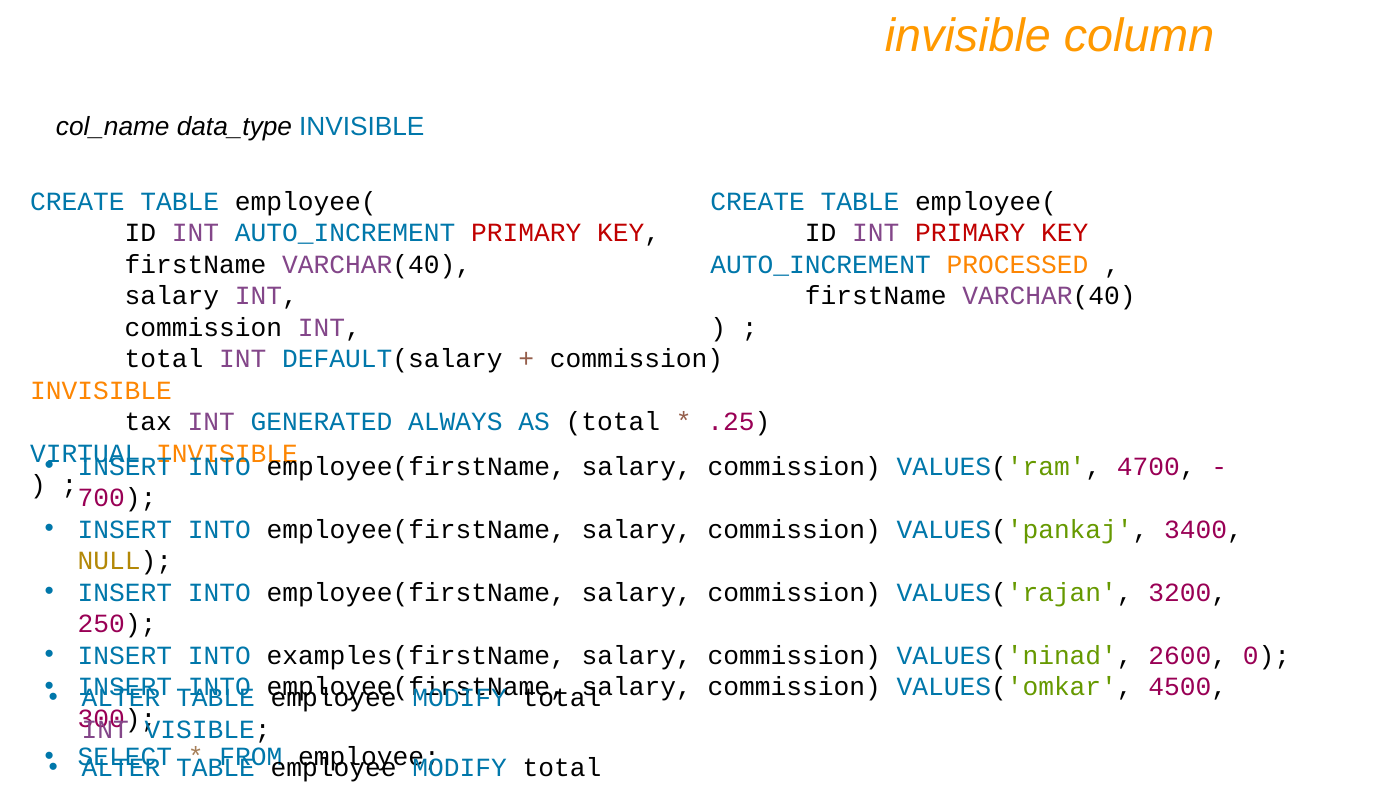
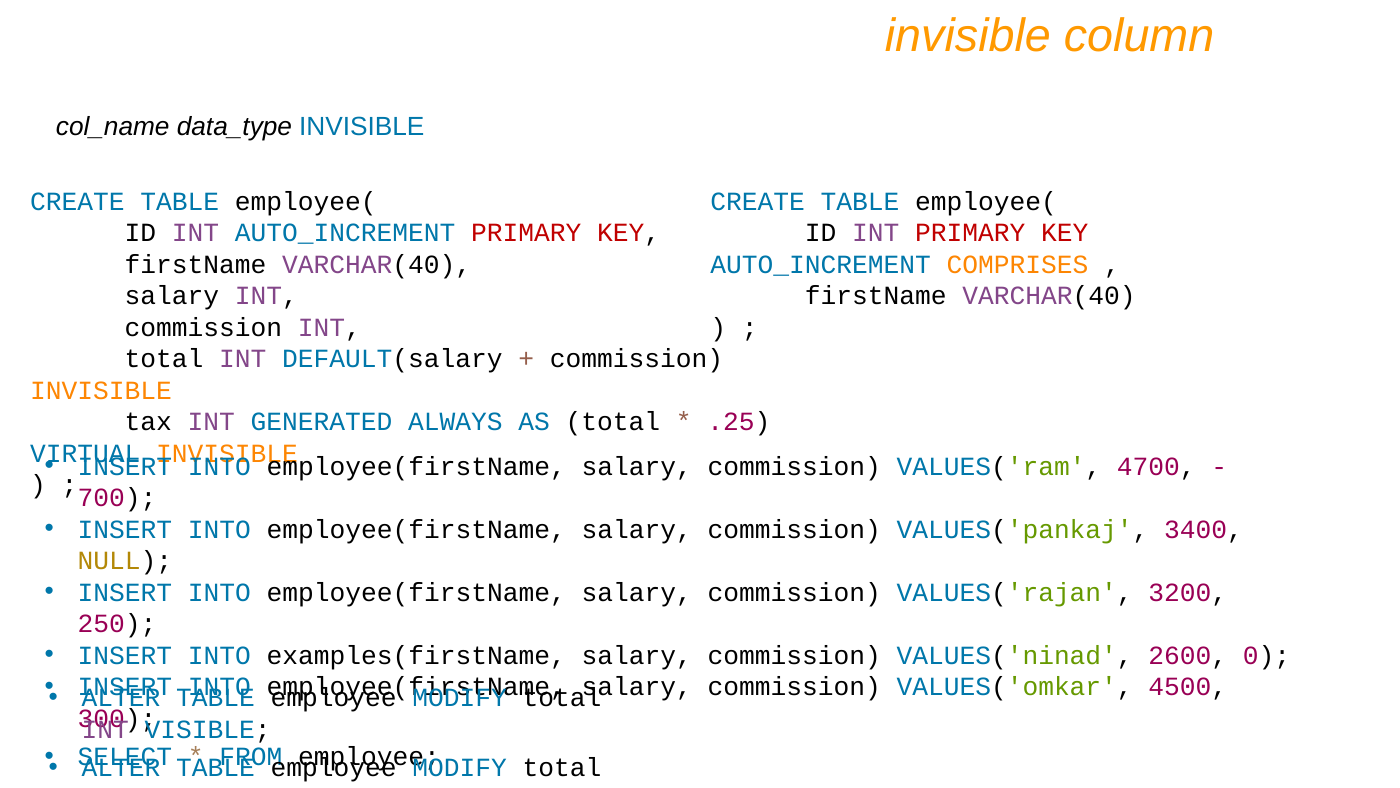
PROCESSED: PROCESSED -> COMPRISES
